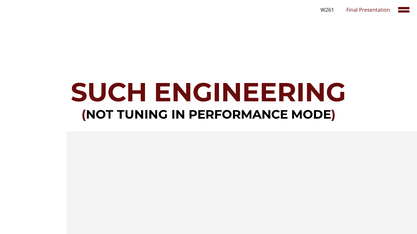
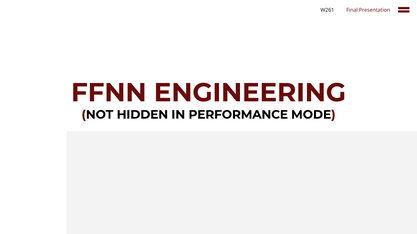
SUCH: SUCH -> FFNN
TUNING: TUNING -> HIDDEN
